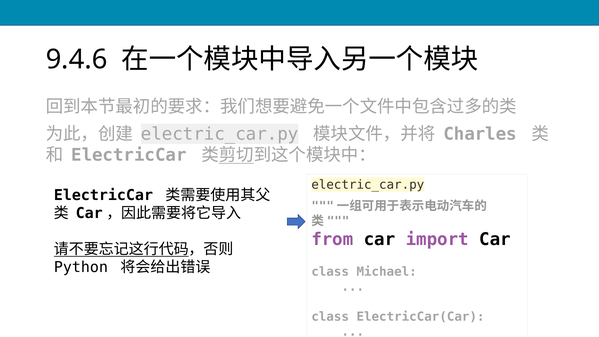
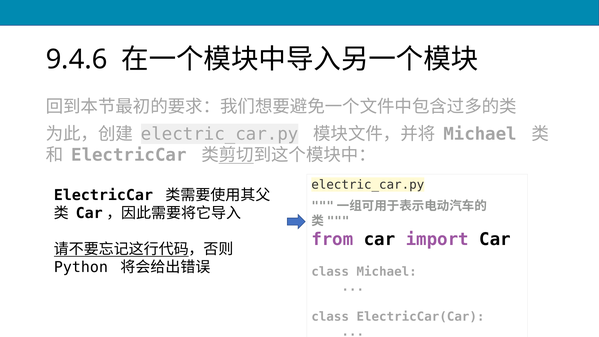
Charles at (480, 134): Charles -> Michael
